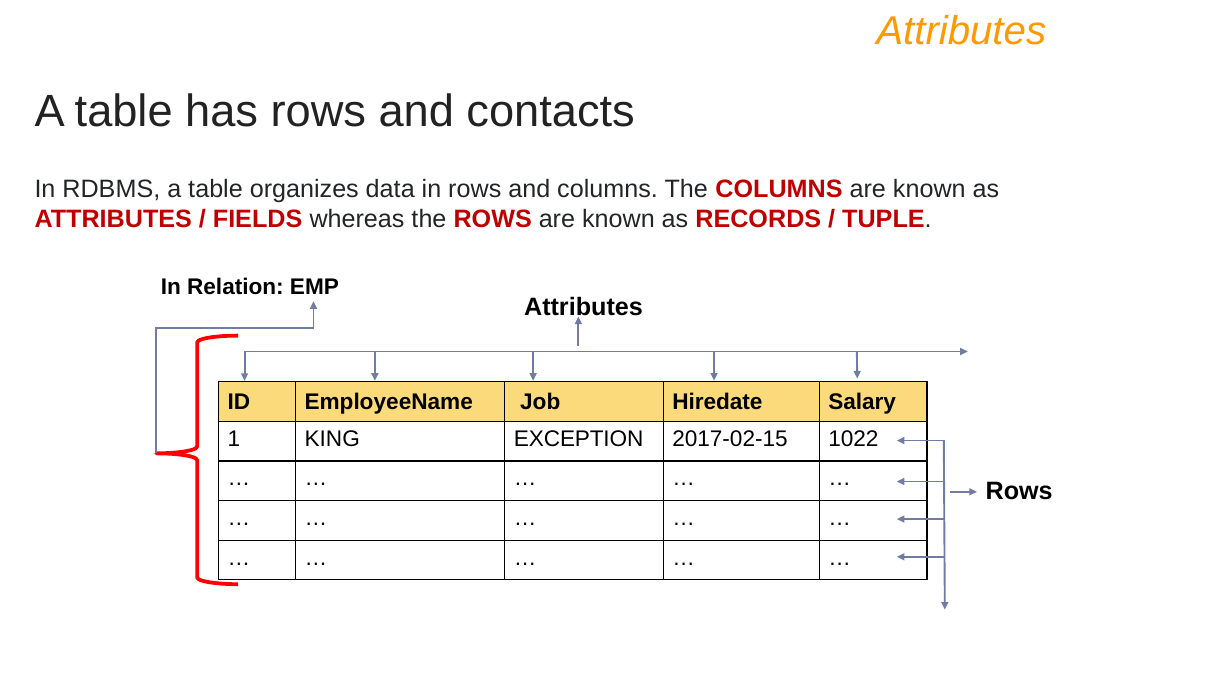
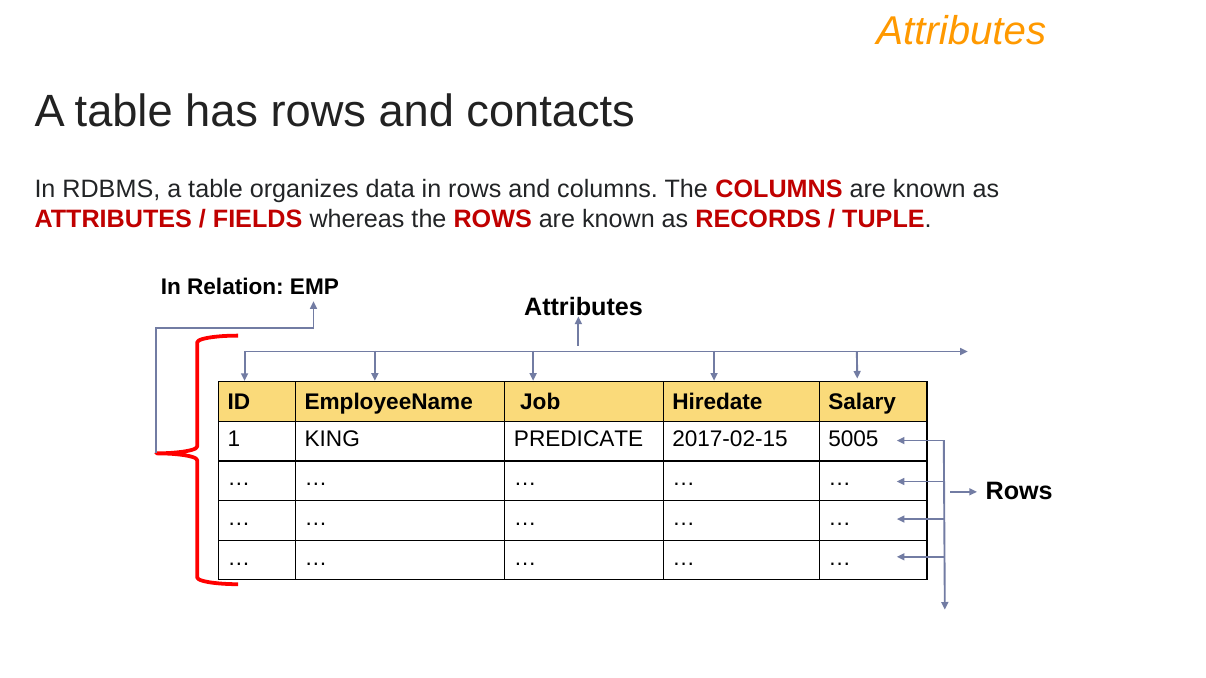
EXCEPTION: EXCEPTION -> PREDICATE
1022: 1022 -> 5005
